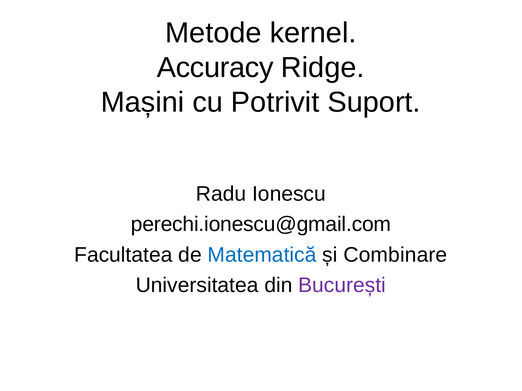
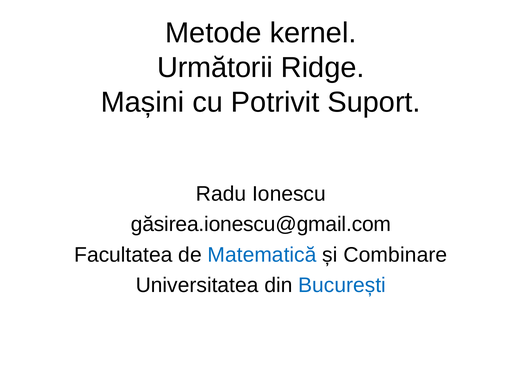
Accuracy: Accuracy -> Următorii
perechi.ionescu@gmail.com: perechi.ionescu@gmail.com -> găsirea.ionescu@gmail.com
București colour: purple -> blue
